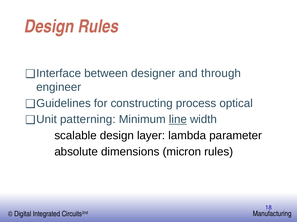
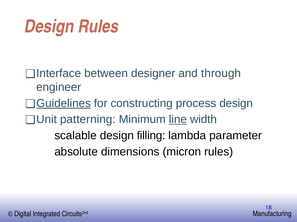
Guidelines underline: none -> present
process optical: optical -> design
layer: layer -> filling
